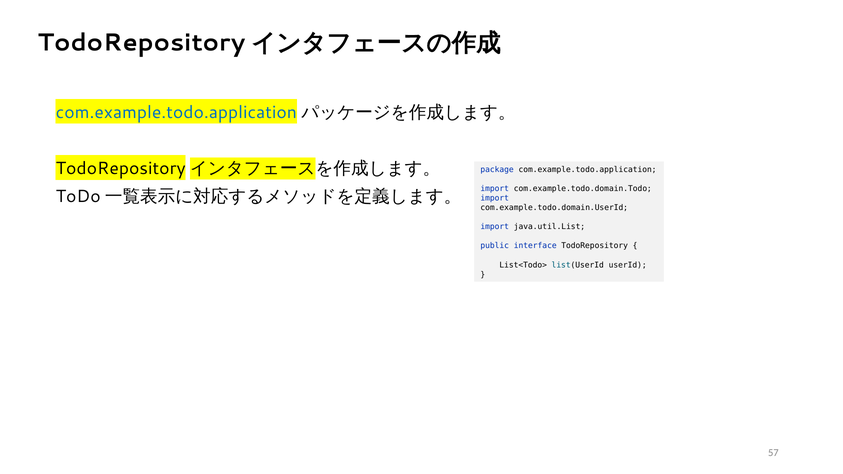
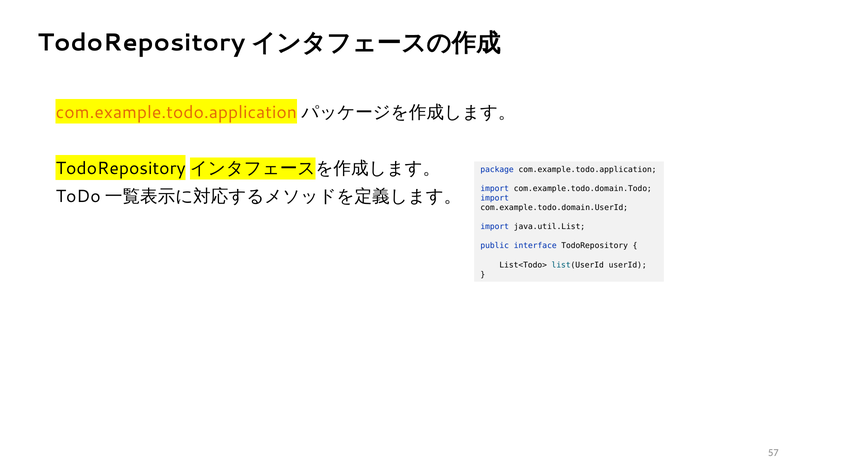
com.example.todo.application at (176, 112) colour: blue -> orange
